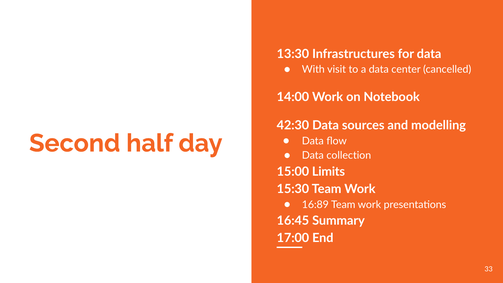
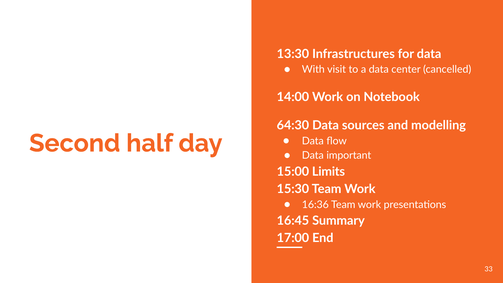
42:30: 42:30 -> 64:30
collection: collection -> important
16:89: 16:89 -> 16:36
